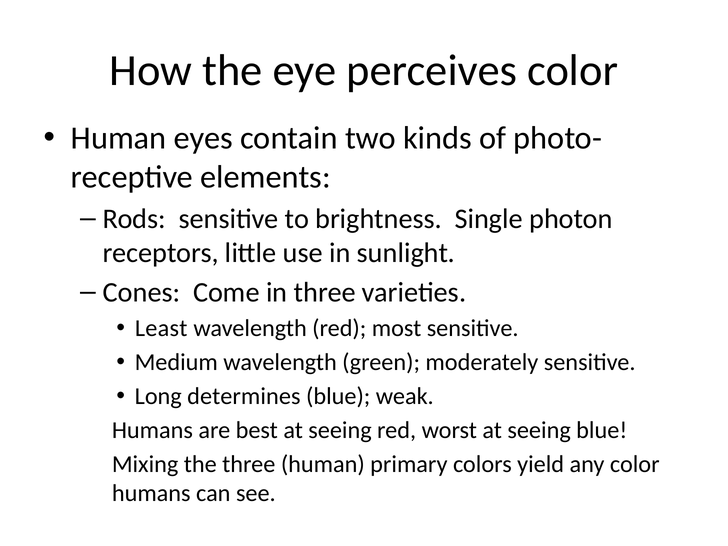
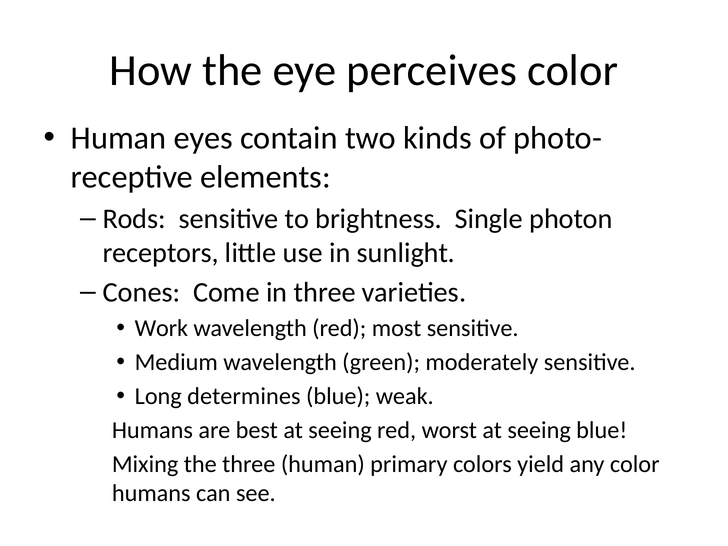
Least: Least -> Work
